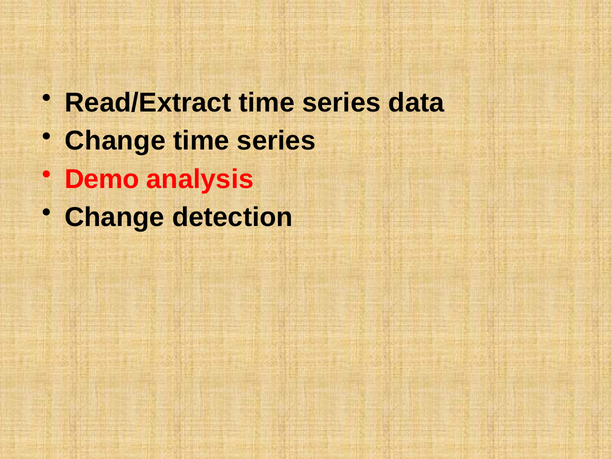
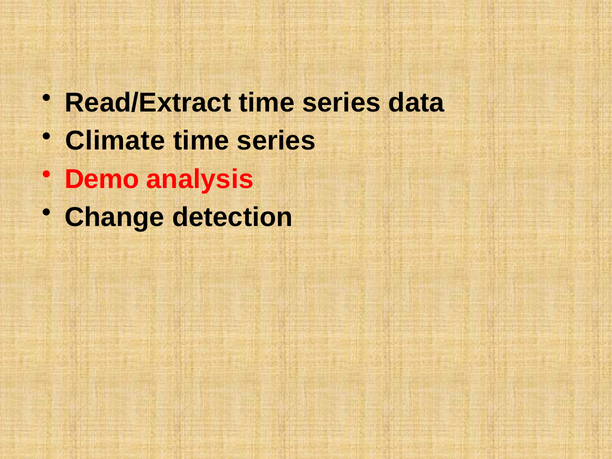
Change at (115, 141): Change -> Climate
